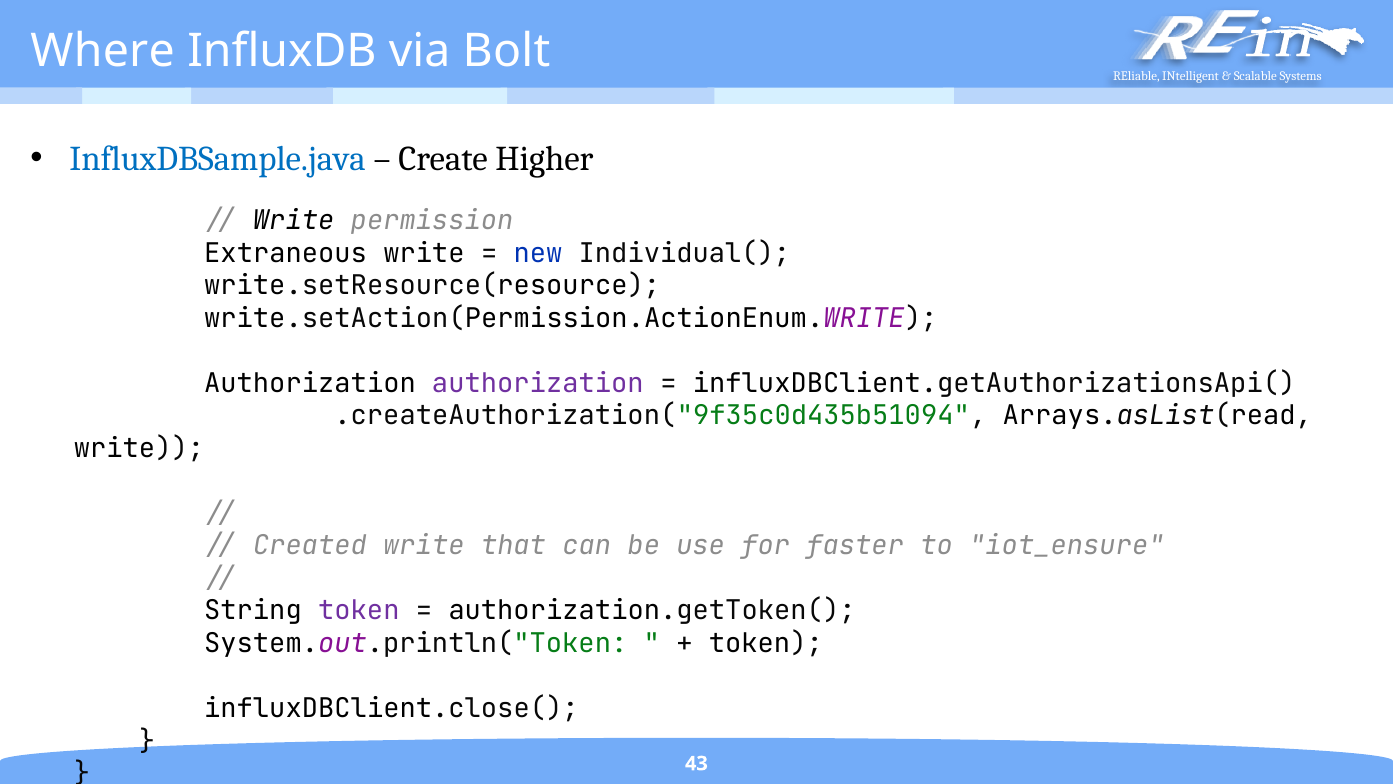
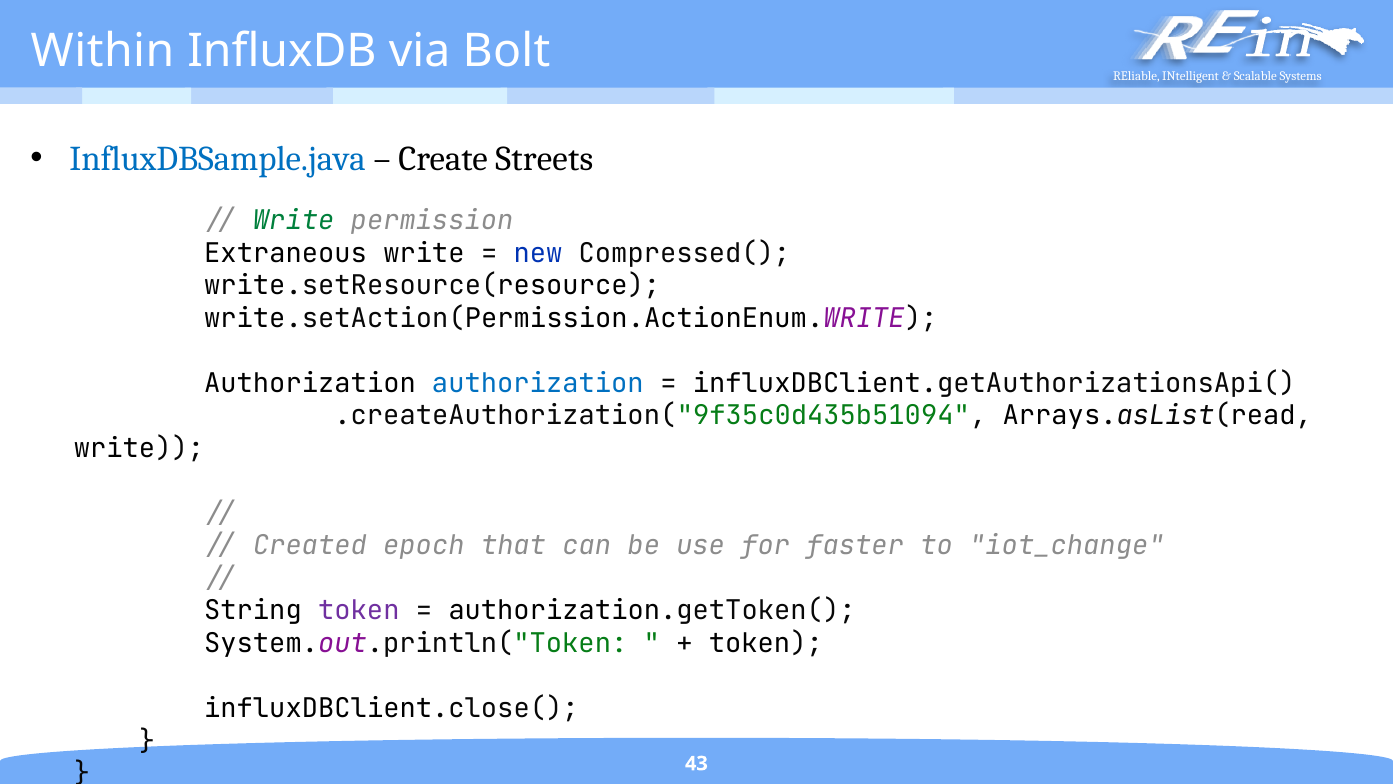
Where: Where -> Within
Higher: Higher -> Streets
Write at (294, 220) colour: black -> green
Individual(: Individual( -> Compressed(
authorization at (538, 383) colour: purple -> blue
Created write: write -> epoch
iot_ensure: iot_ensure -> iot_change
